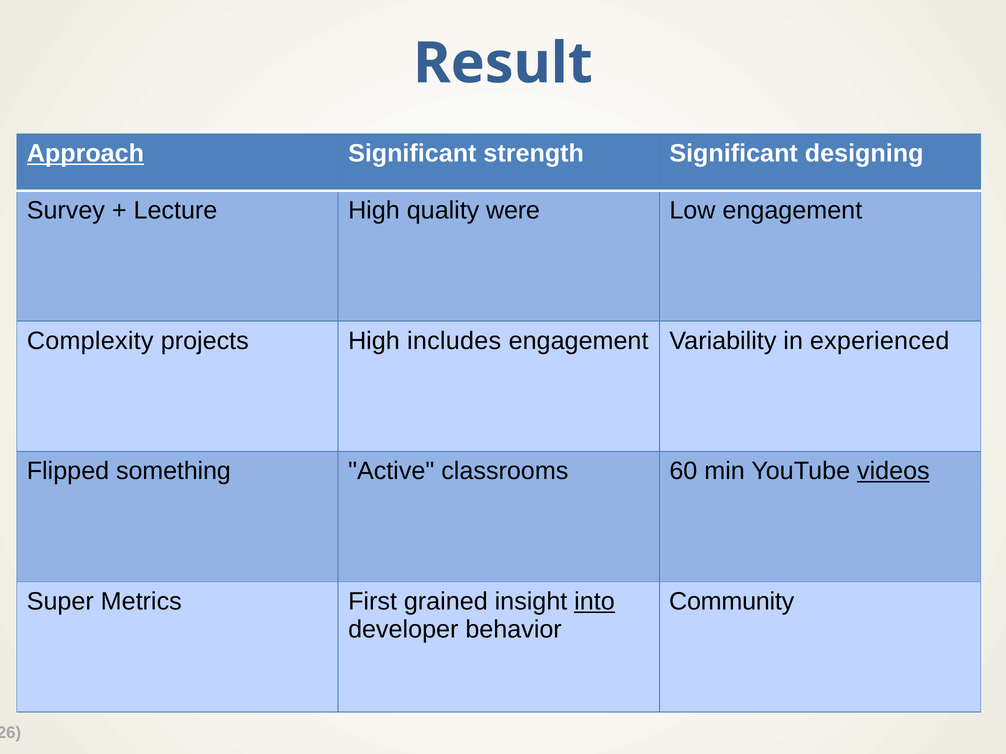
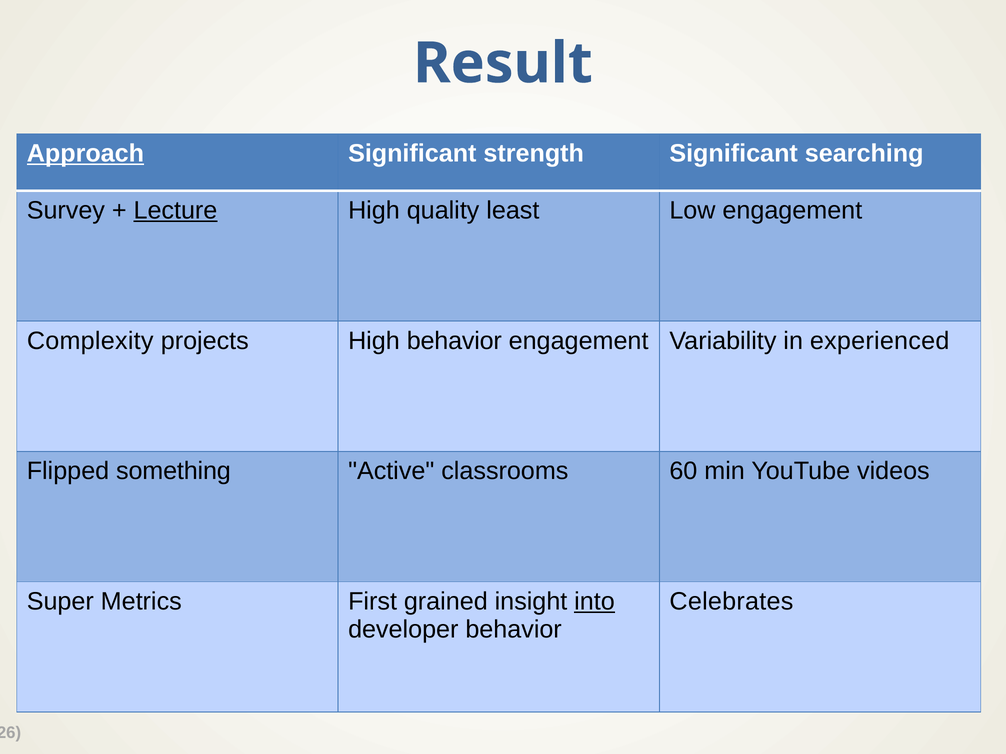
designing: designing -> searching
Lecture underline: none -> present
were: were -> least
High includes: includes -> behavior
videos underline: present -> none
Community: Community -> Celebrates
